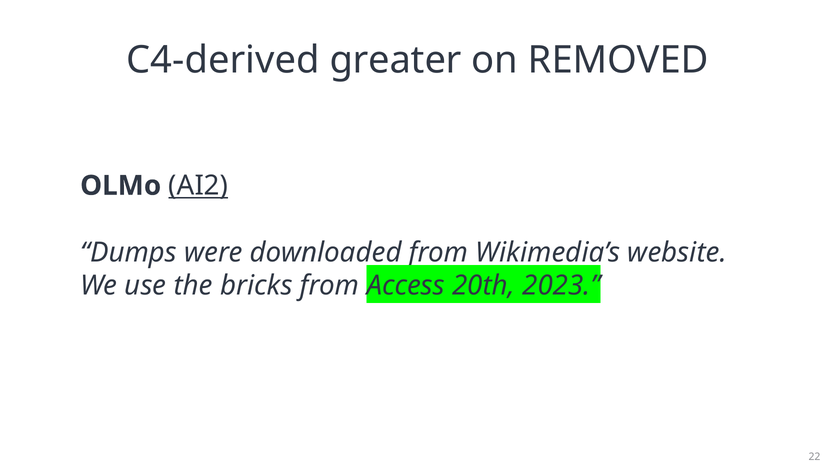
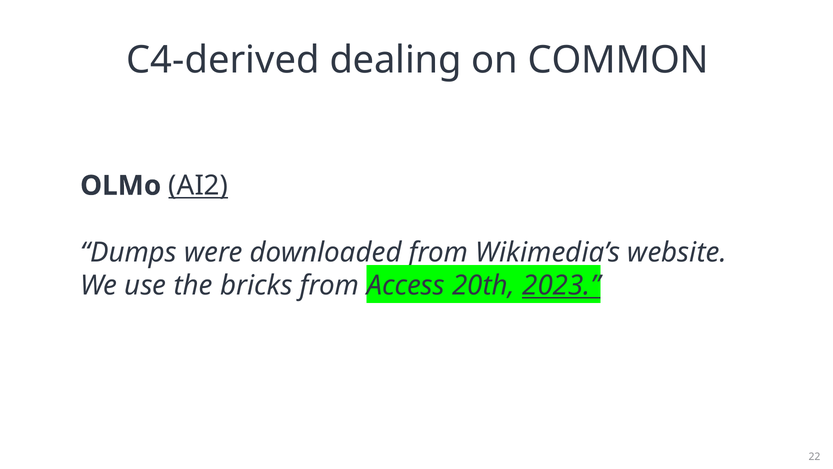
greater: greater -> dealing
REMOVED: REMOVED -> COMMON
2023 underline: none -> present
